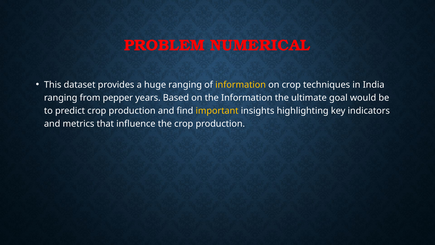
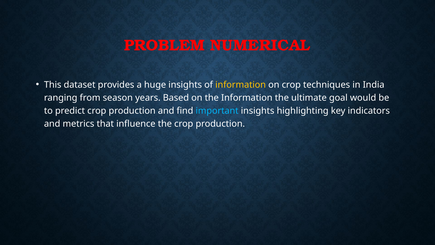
huge ranging: ranging -> insights
pepper: pepper -> season
important colour: yellow -> light blue
